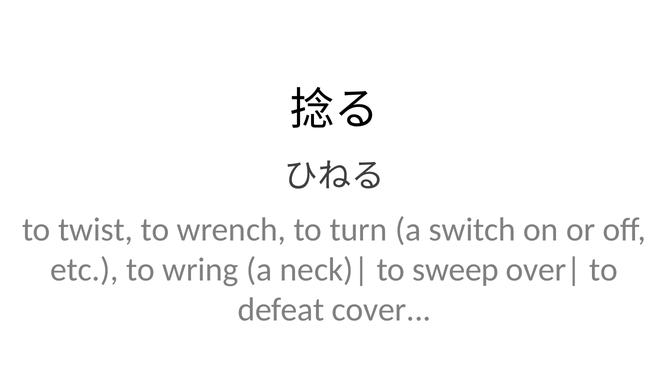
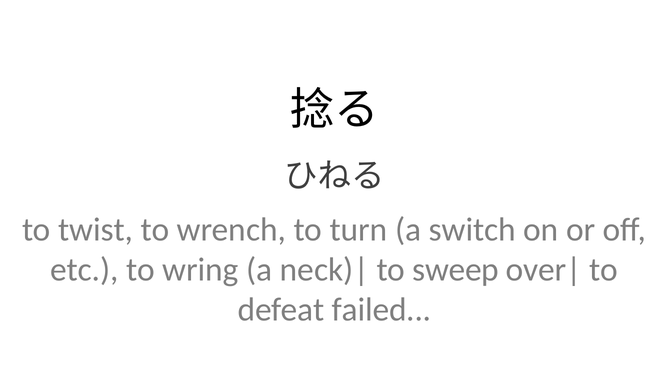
cover: cover -> failed
